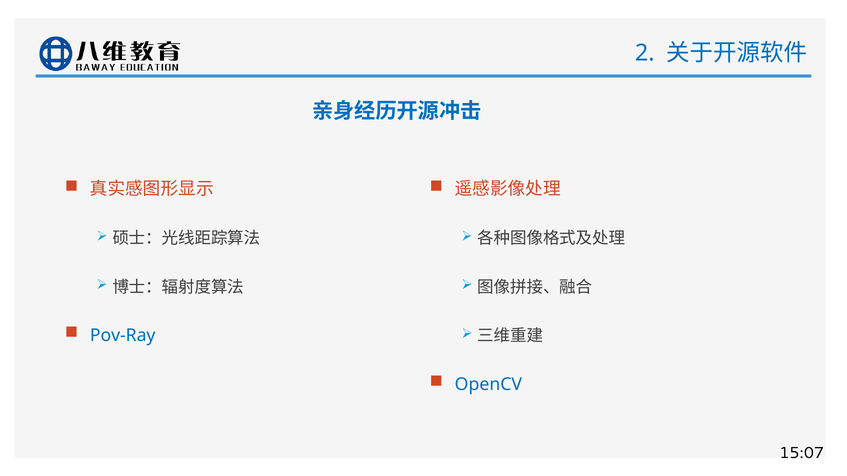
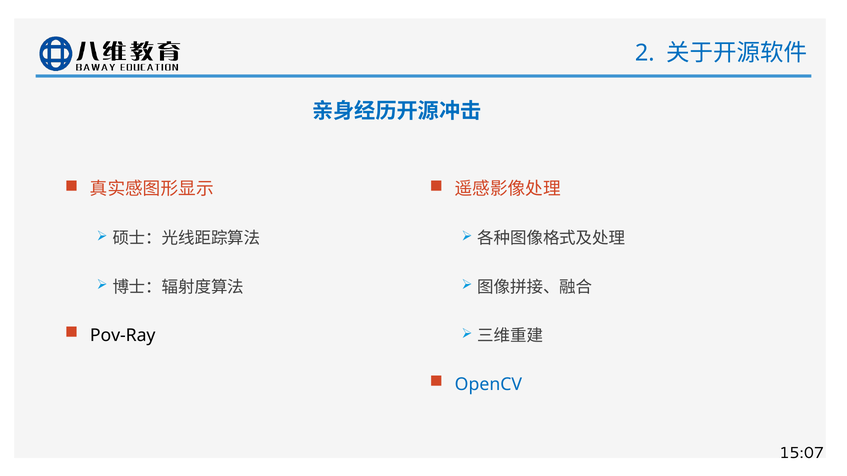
Pov-Ray colour: blue -> black
